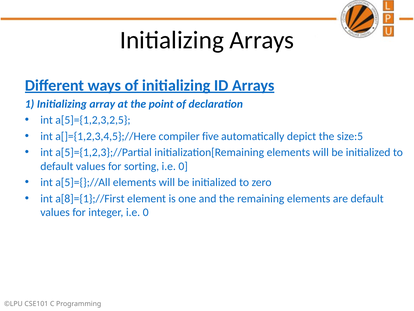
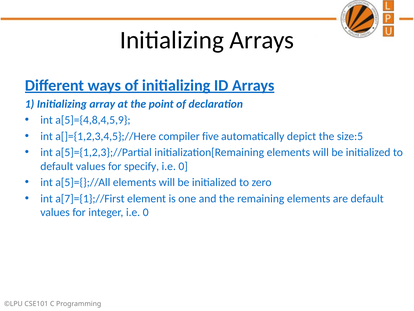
a[5]={1,2,3,2,5: a[5]={1,2,3,2,5 -> a[5]={4,8,4,5,9
sorting: sorting -> specify
a[8]={1};//First: a[8]={1};//First -> a[7]={1};//First
